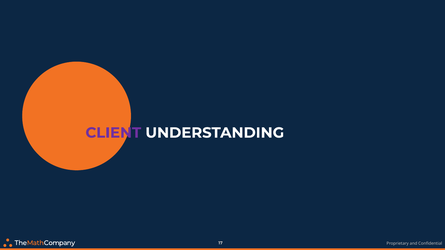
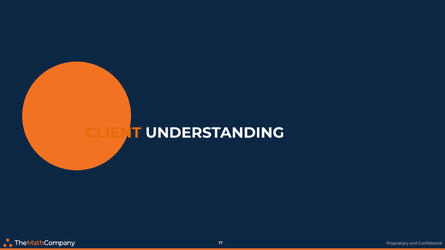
CLIENT colour: purple -> orange
